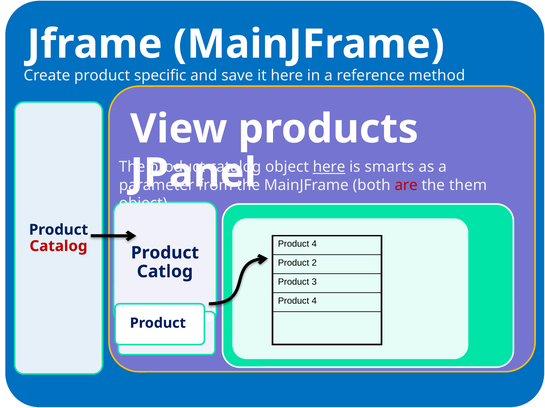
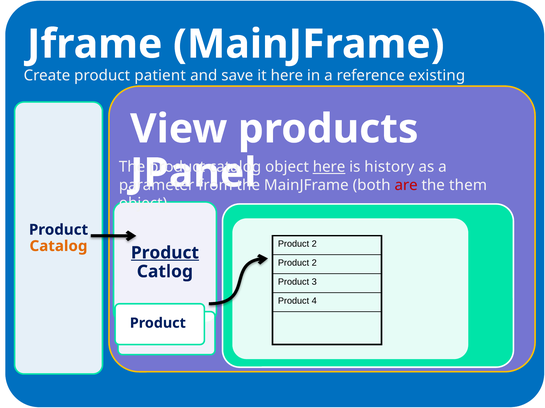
specific: specific -> patient
method: method -> existing
smarts: smarts -> history
4 at (314, 244): 4 -> 2
Catalog at (58, 246) colour: red -> orange
Product at (165, 253) underline: none -> present
